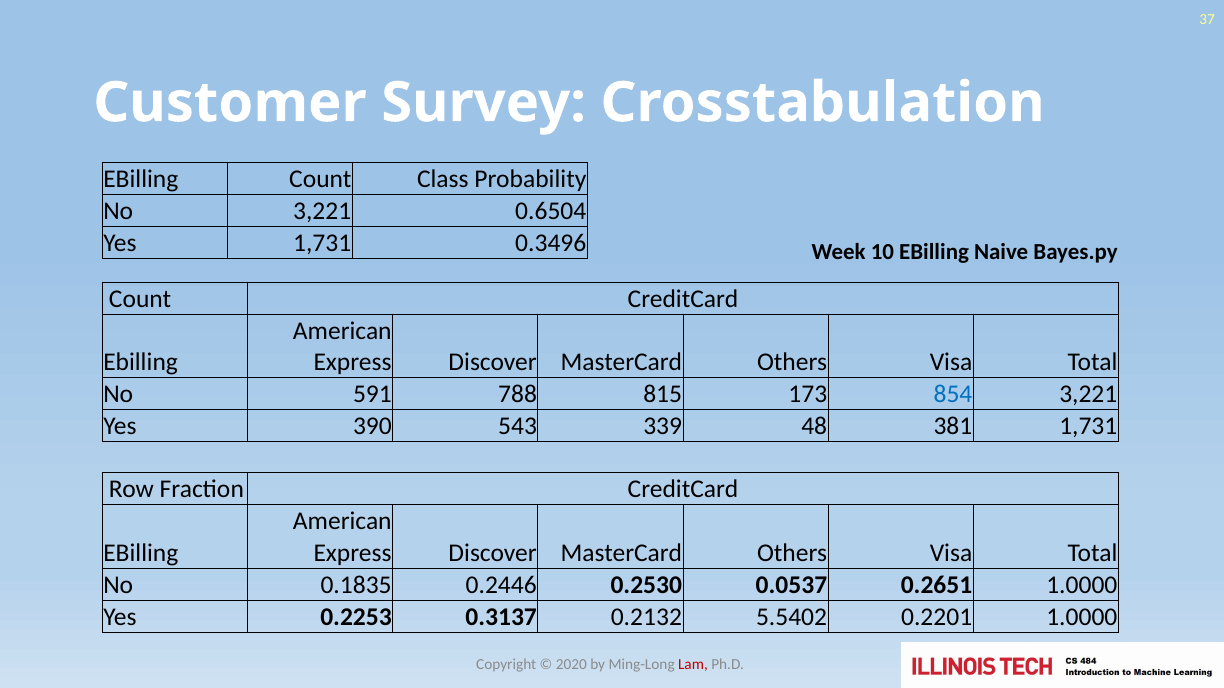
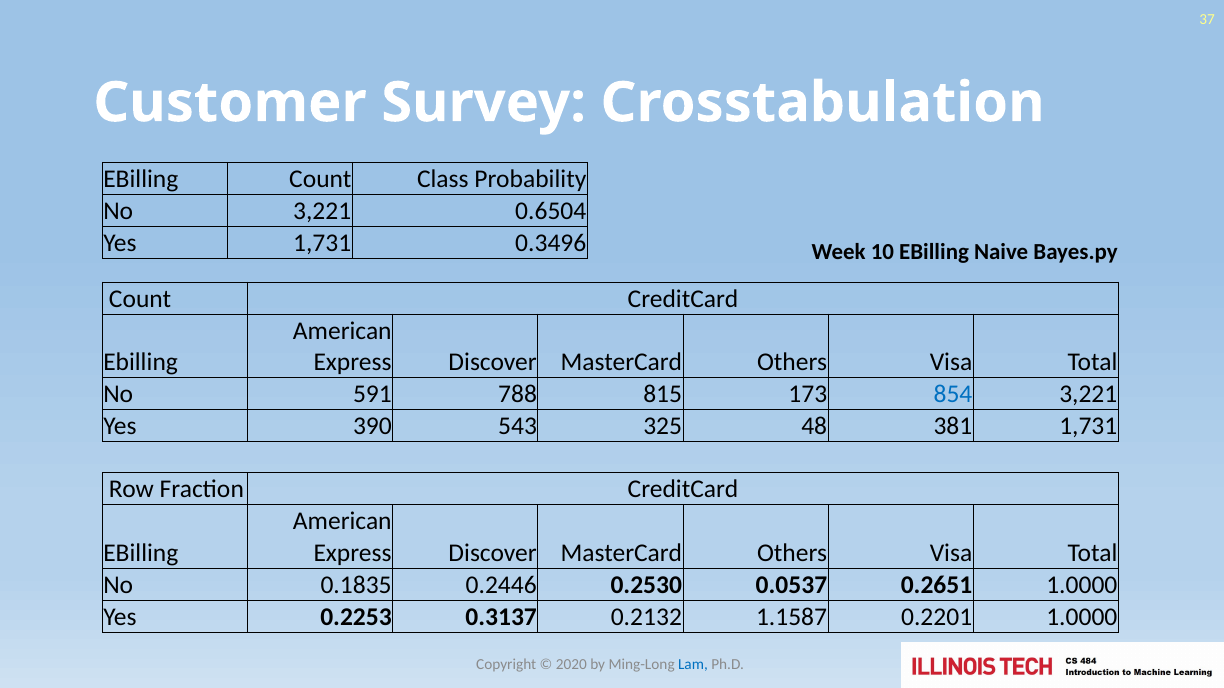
339: 339 -> 325
5.5402: 5.5402 -> 1.1587
Lam colour: red -> blue
